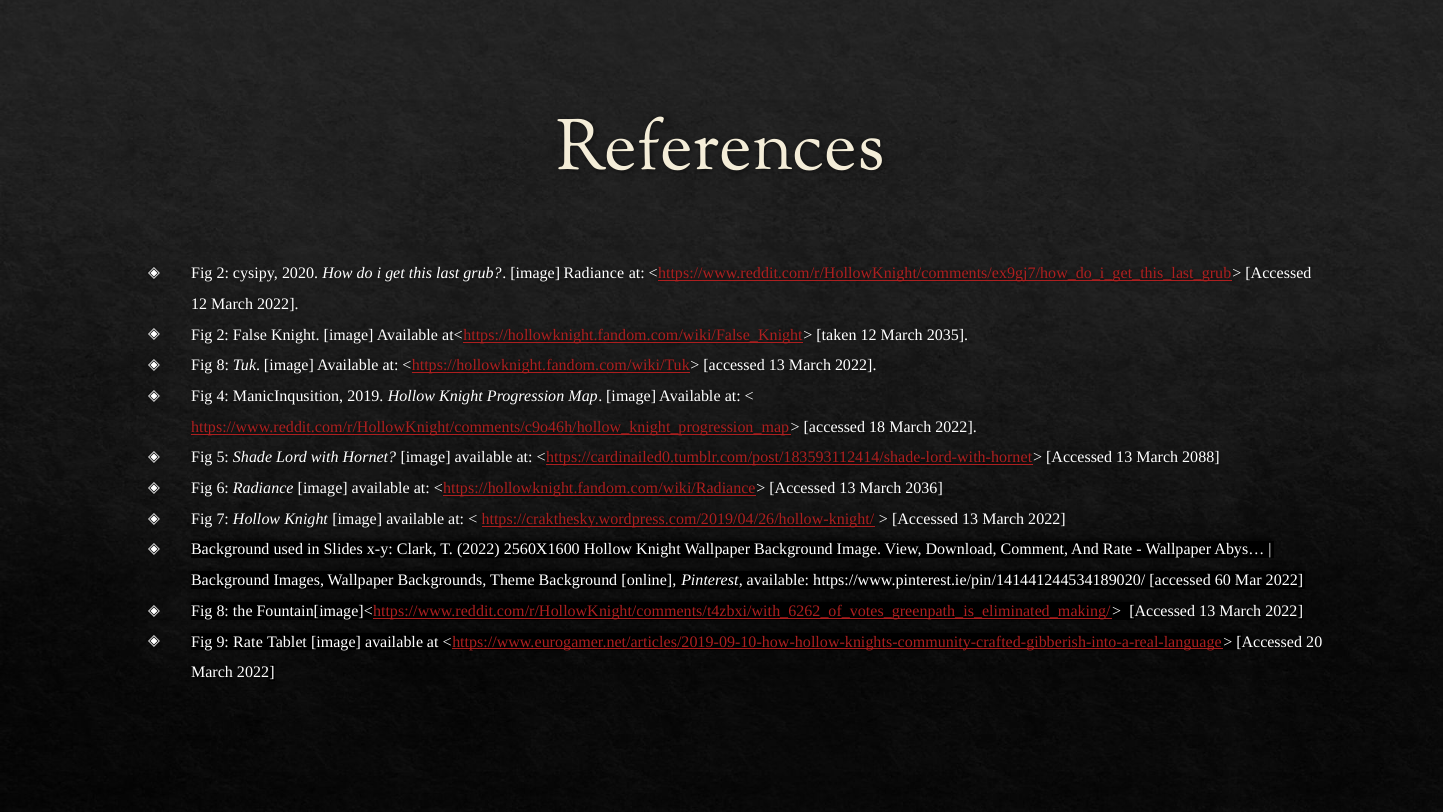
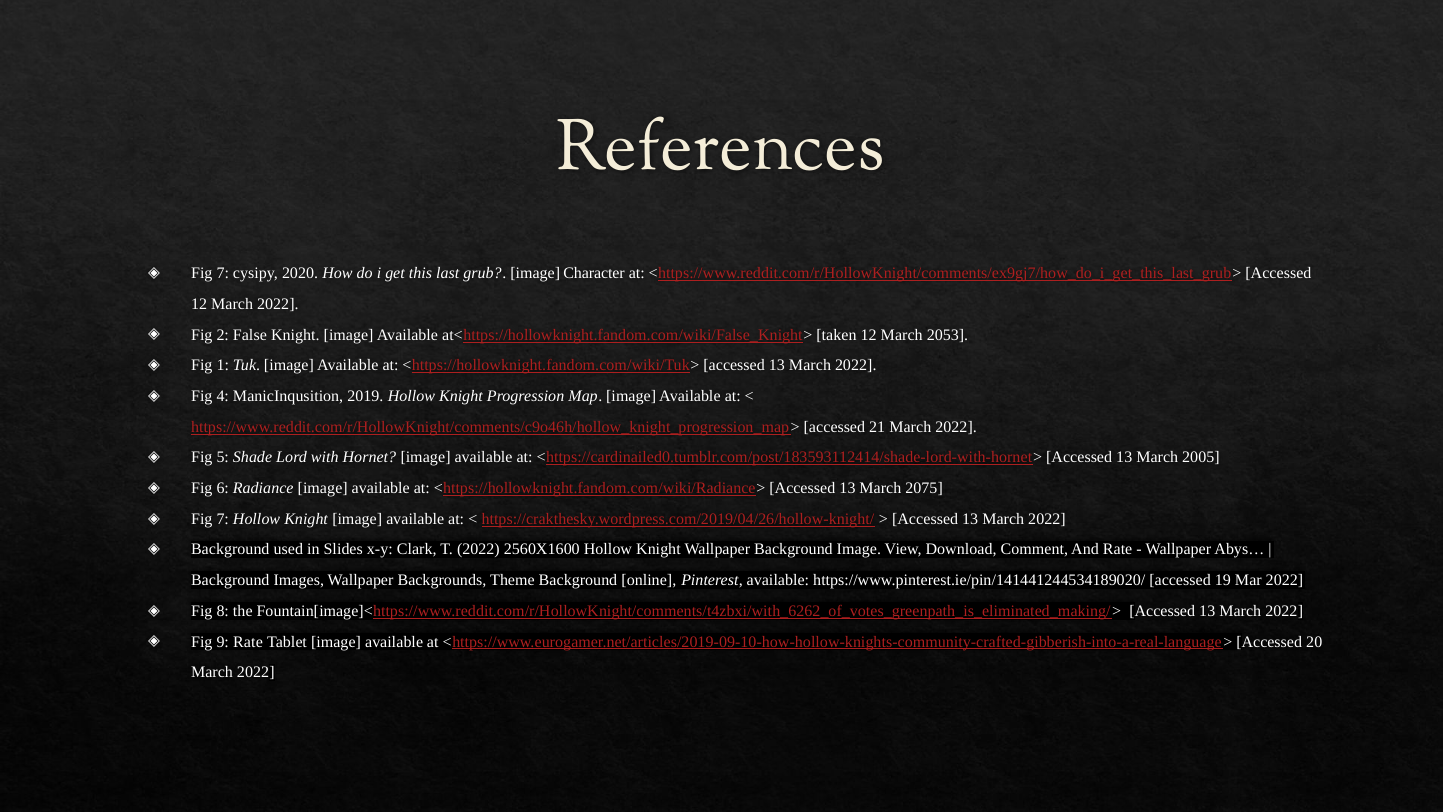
2 at (223, 273): 2 -> 7
image Radiance: Radiance -> Character
2035: 2035 -> 2053
8 at (223, 365): 8 -> 1
18: 18 -> 21
2088: 2088 -> 2005
2036: 2036 -> 2075
60: 60 -> 19
